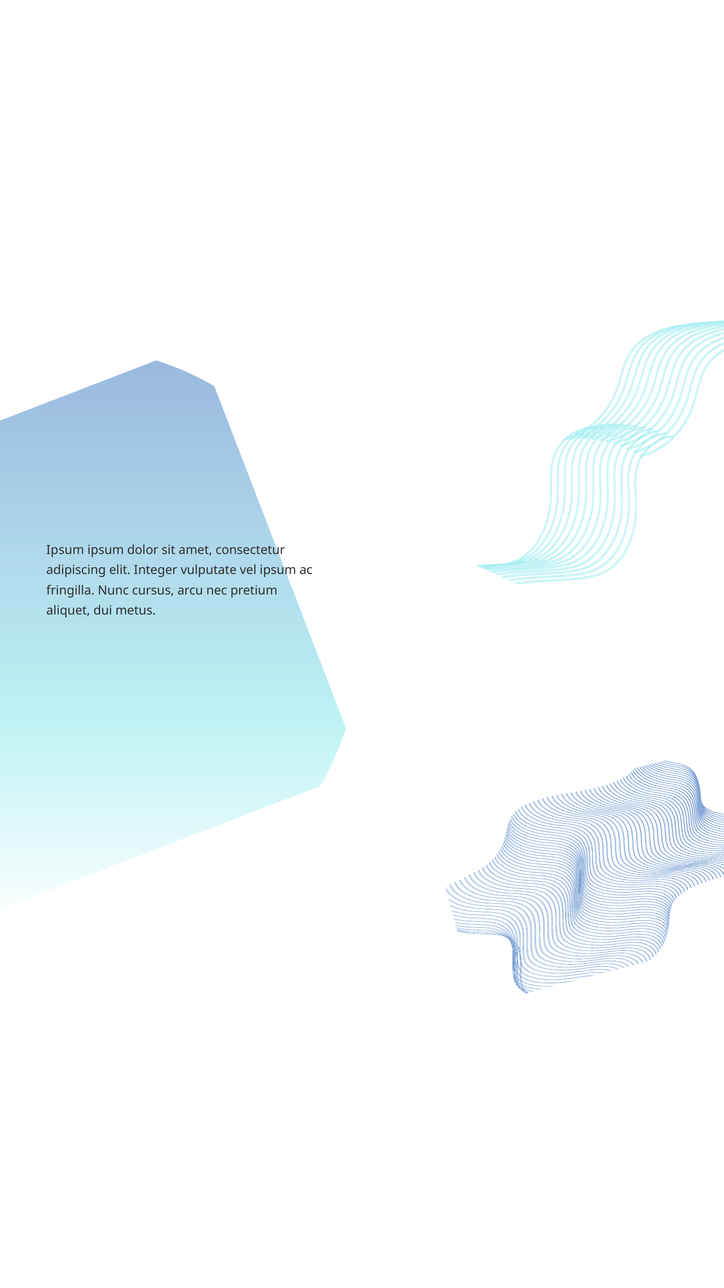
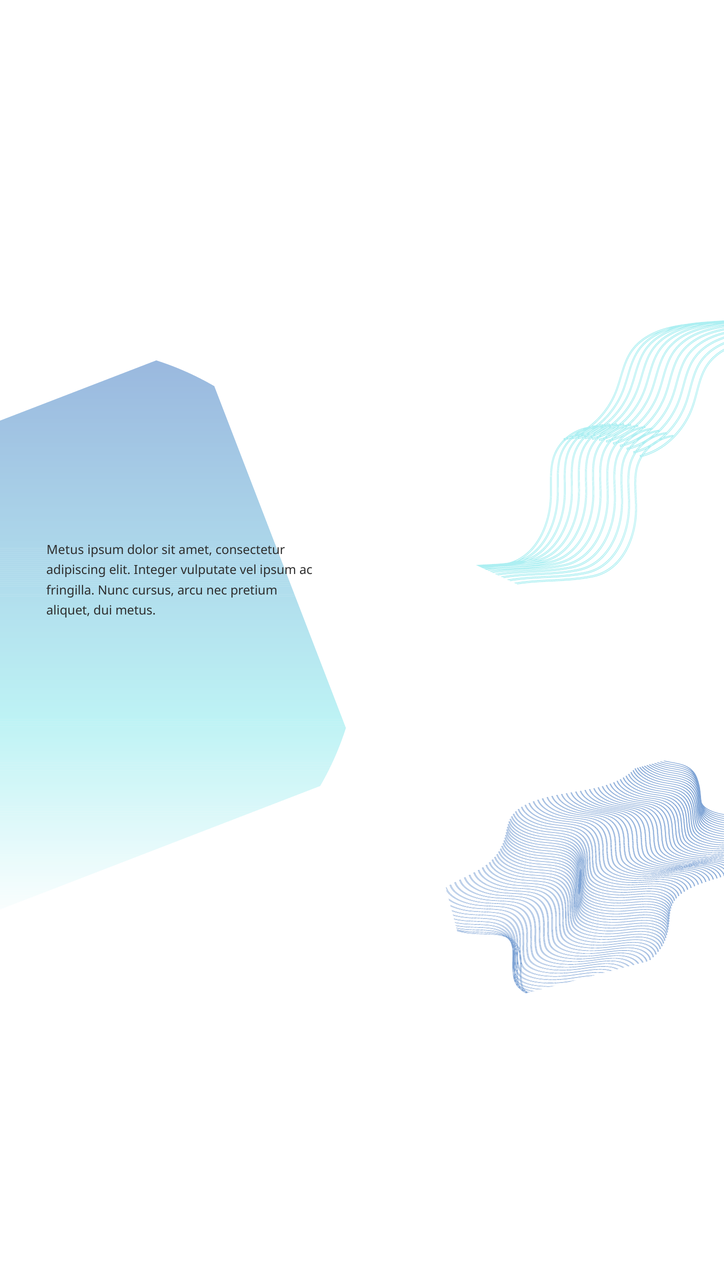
Ipsum at (65, 550): Ipsum -> Metus
